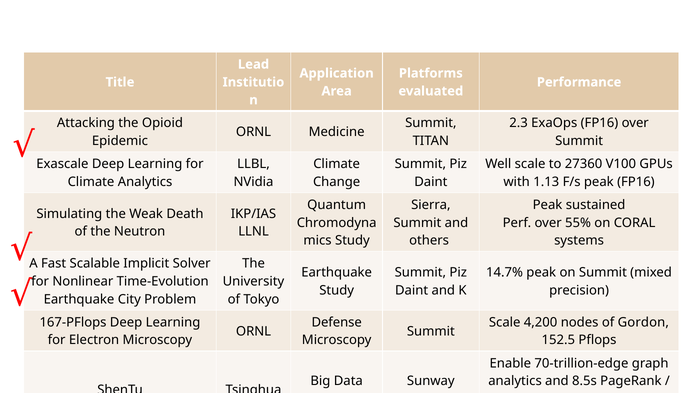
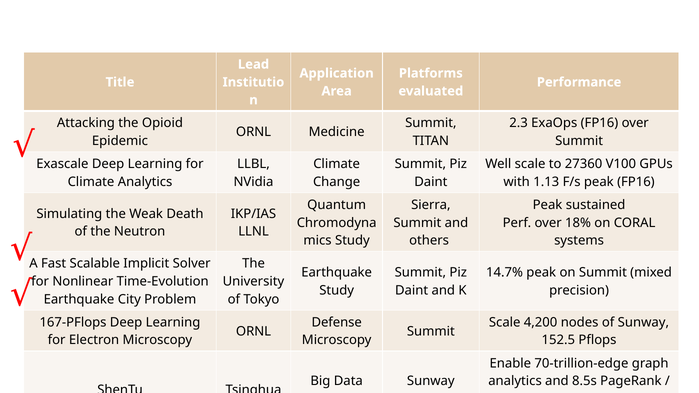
55%: 55% -> 18%
of Gordon: Gordon -> Sunway
